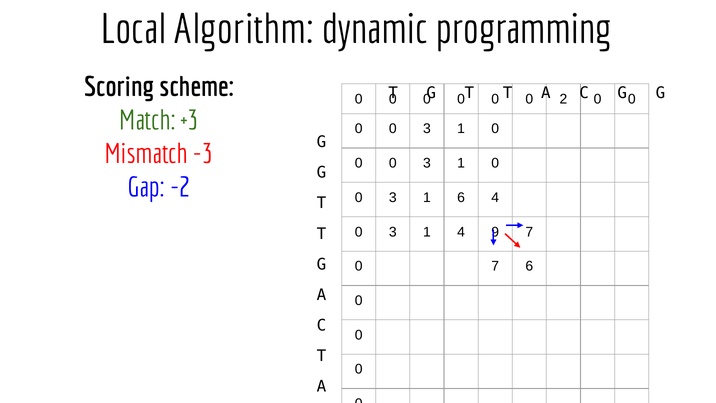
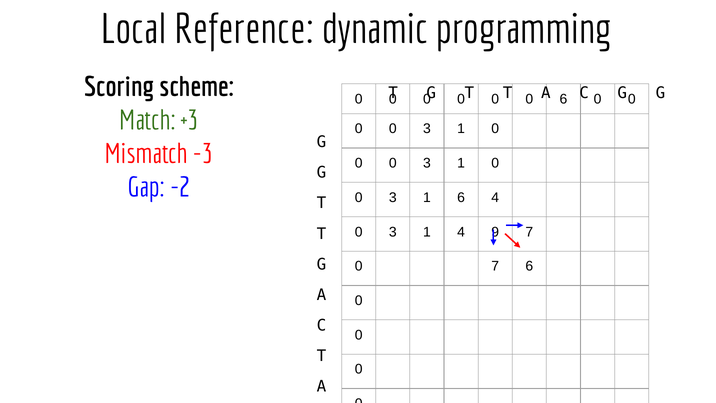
Algorithm: Algorithm -> Reference
0 2: 2 -> 6
